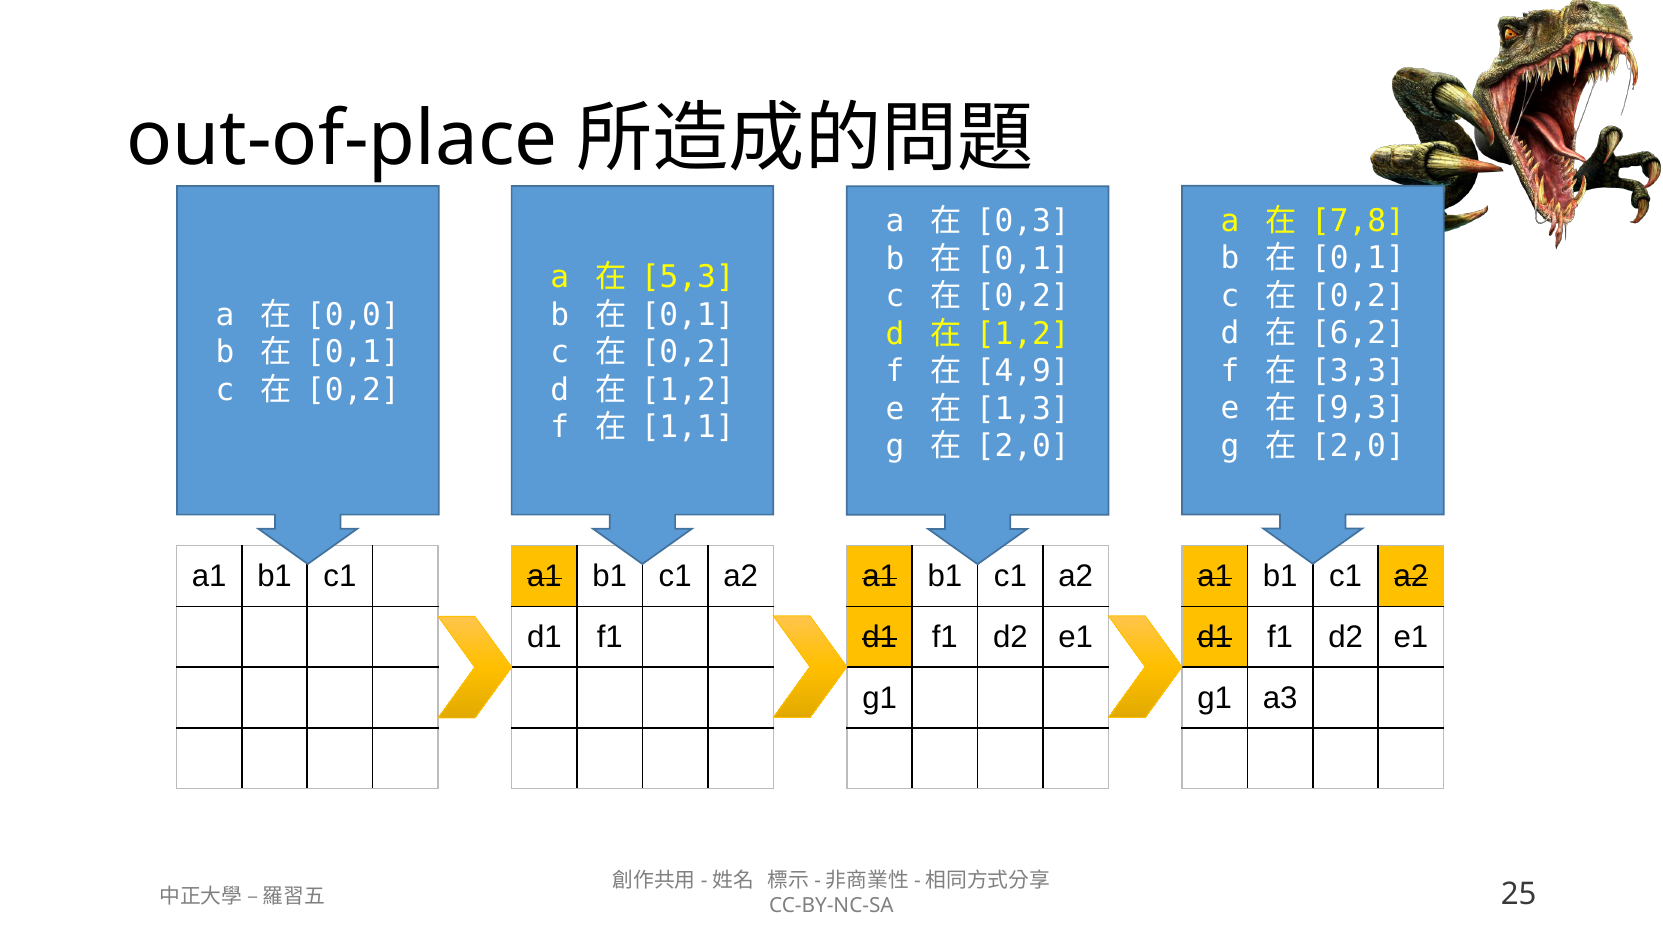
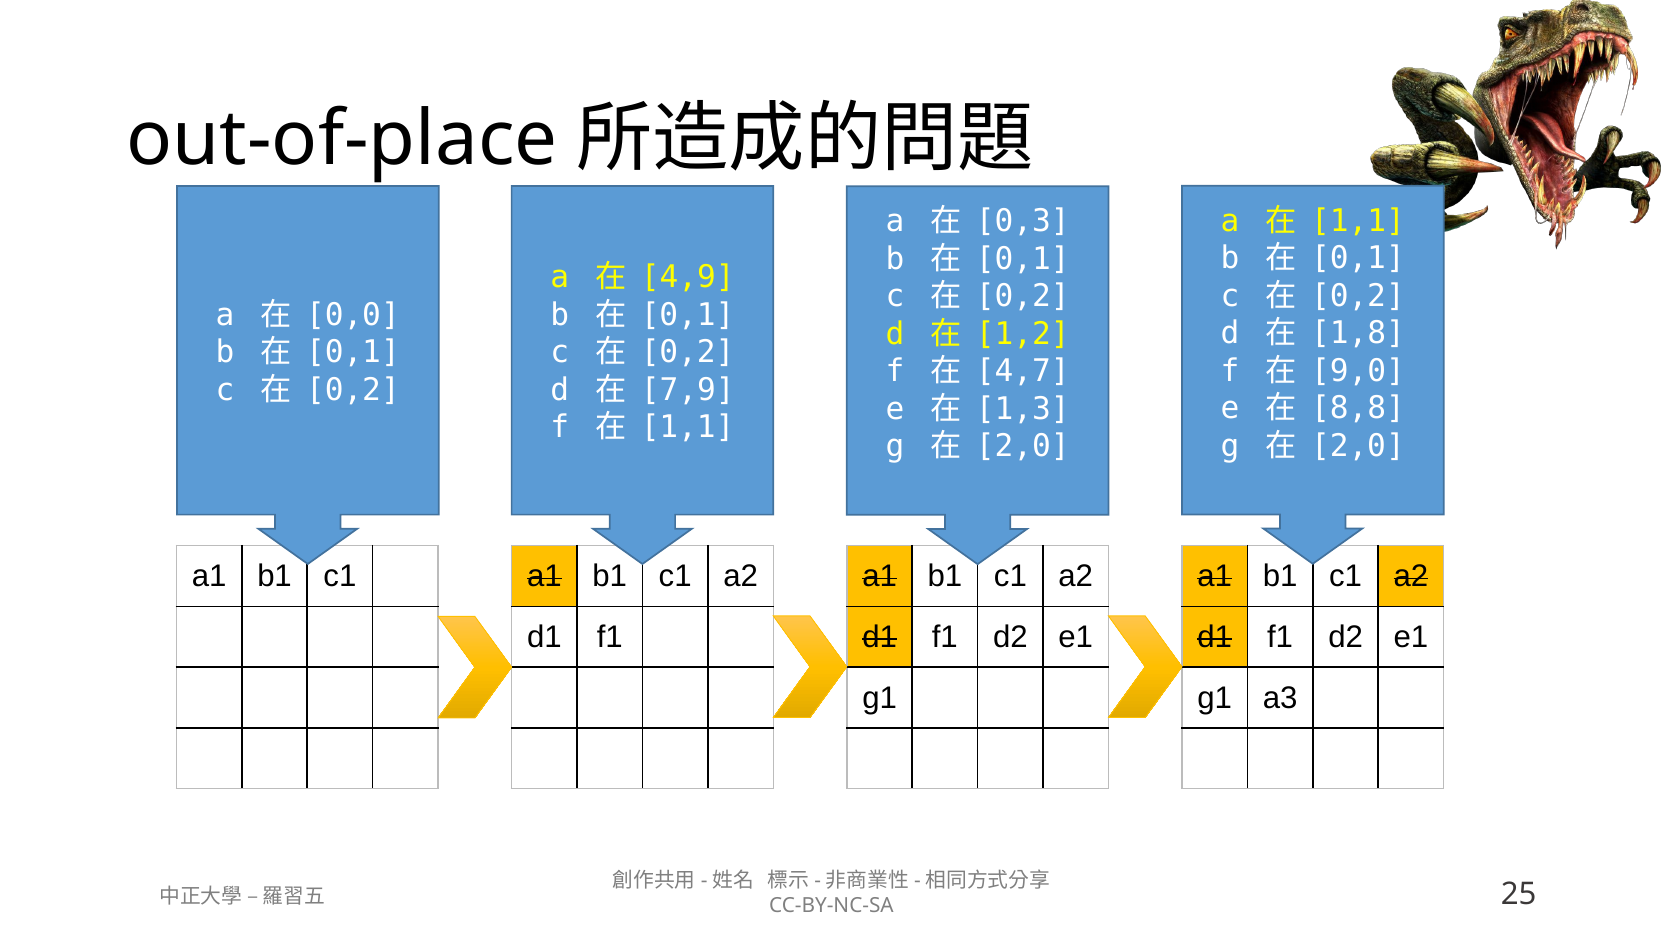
7,8 at (1358, 221): 7,8 -> 1,1
5,3: 5,3 -> 4,9
6,2: 6,2 -> 1,8
3,3: 3,3 -> 9,0
4,9: 4,9 -> 4,7
1,2 at (688, 390): 1,2 -> 7,9
9,3: 9,3 -> 8,8
